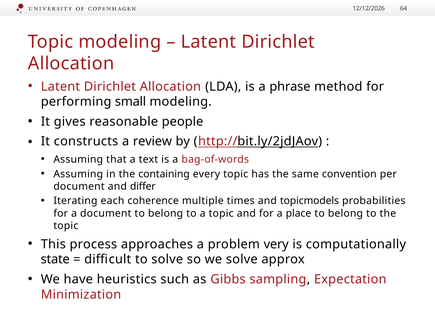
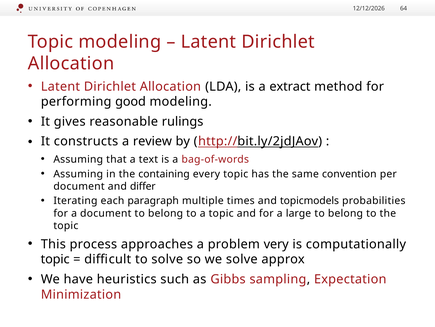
phrase: phrase -> extract
small: small -> good
people: people -> rulings
coherence: coherence -> paragraph
place: place -> large
state at (55, 259): state -> topic
